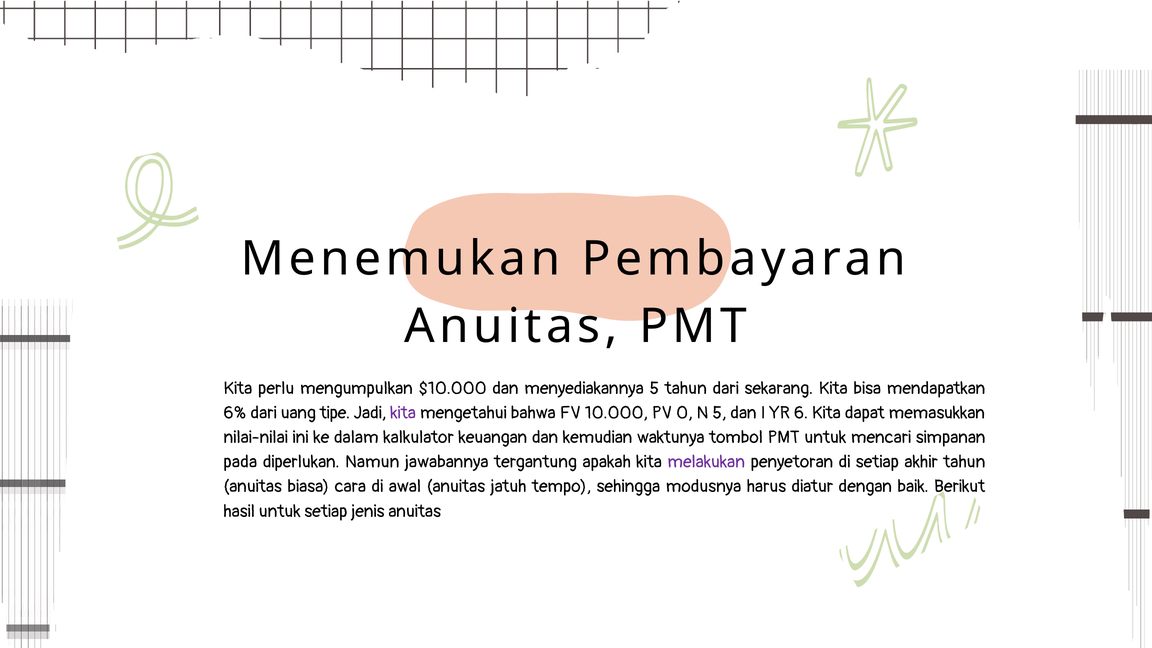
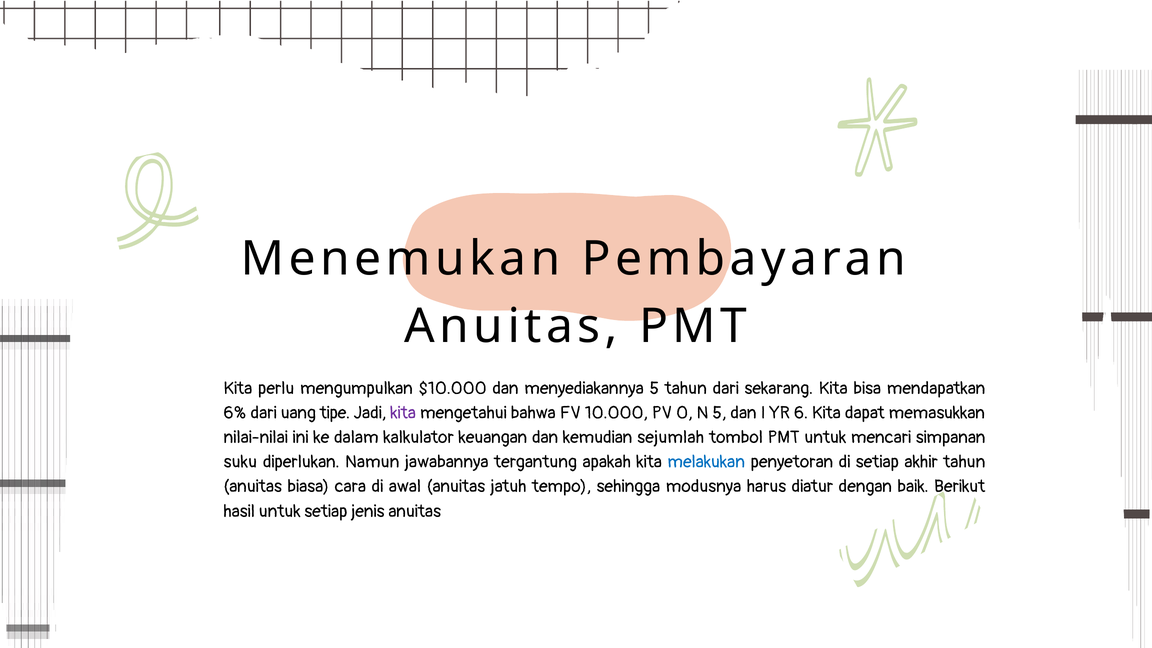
waktunya: waktunya -> sejumlah
pada: pada -> suku
melakukan colour: purple -> blue
